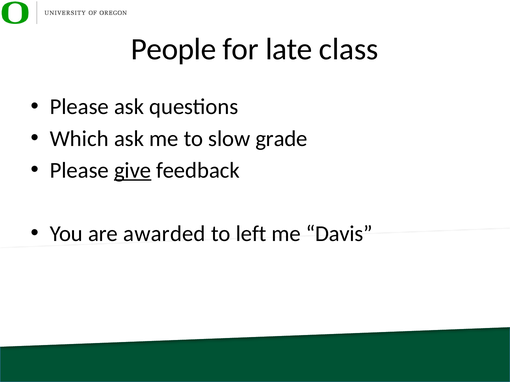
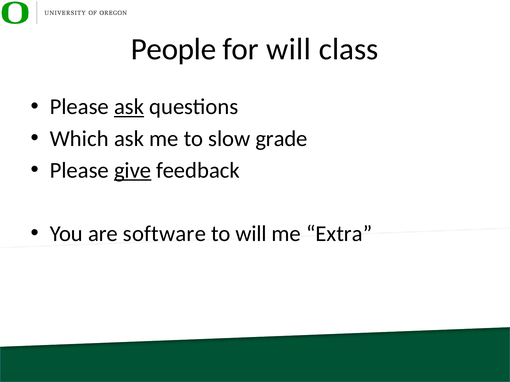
for late: late -> will
ask at (129, 107) underline: none -> present
awarded: awarded -> software
to left: left -> will
Davis: Davis -> Extra
